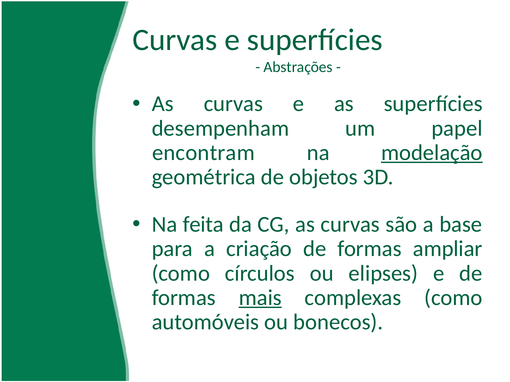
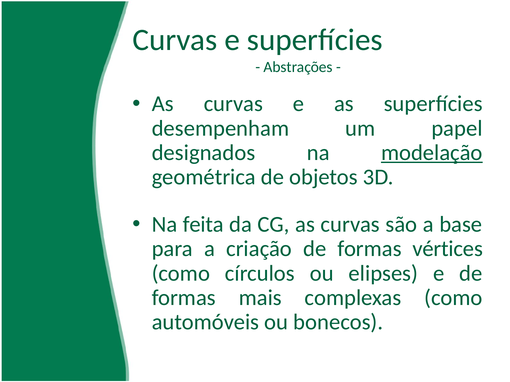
encontram: encontram -> designados
ampliar: ampliar -> vértices
mais underline: present -> none
